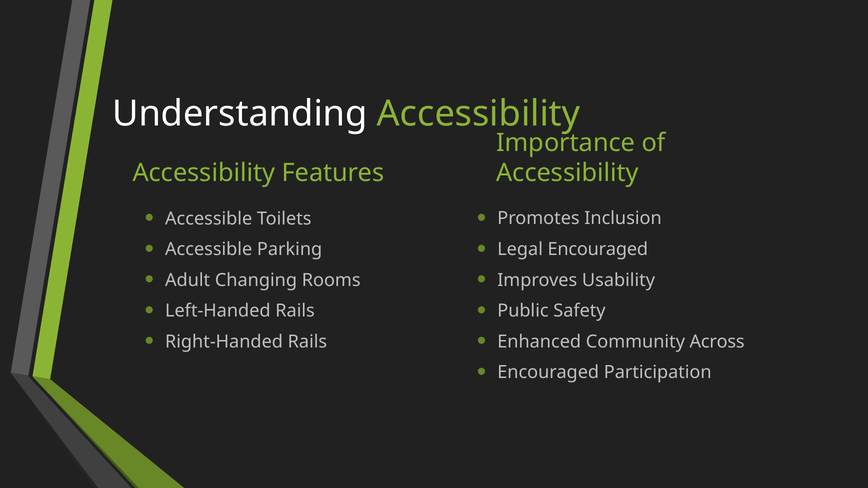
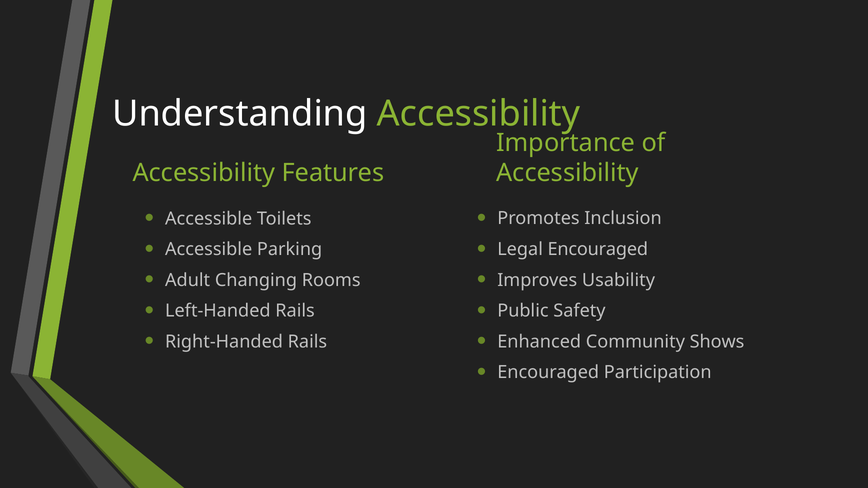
Across: Across -> Shows
